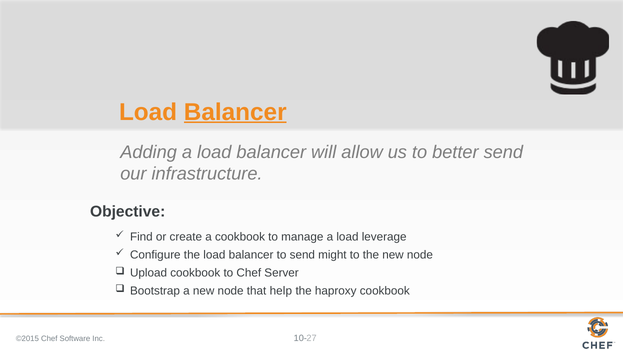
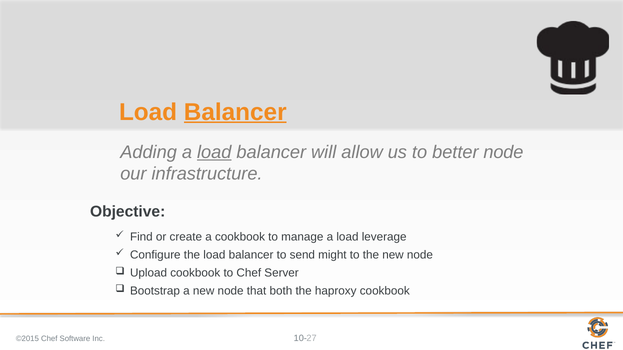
load at (214, 152) underline: none -> present
better send: send -> node
help: help -> both
